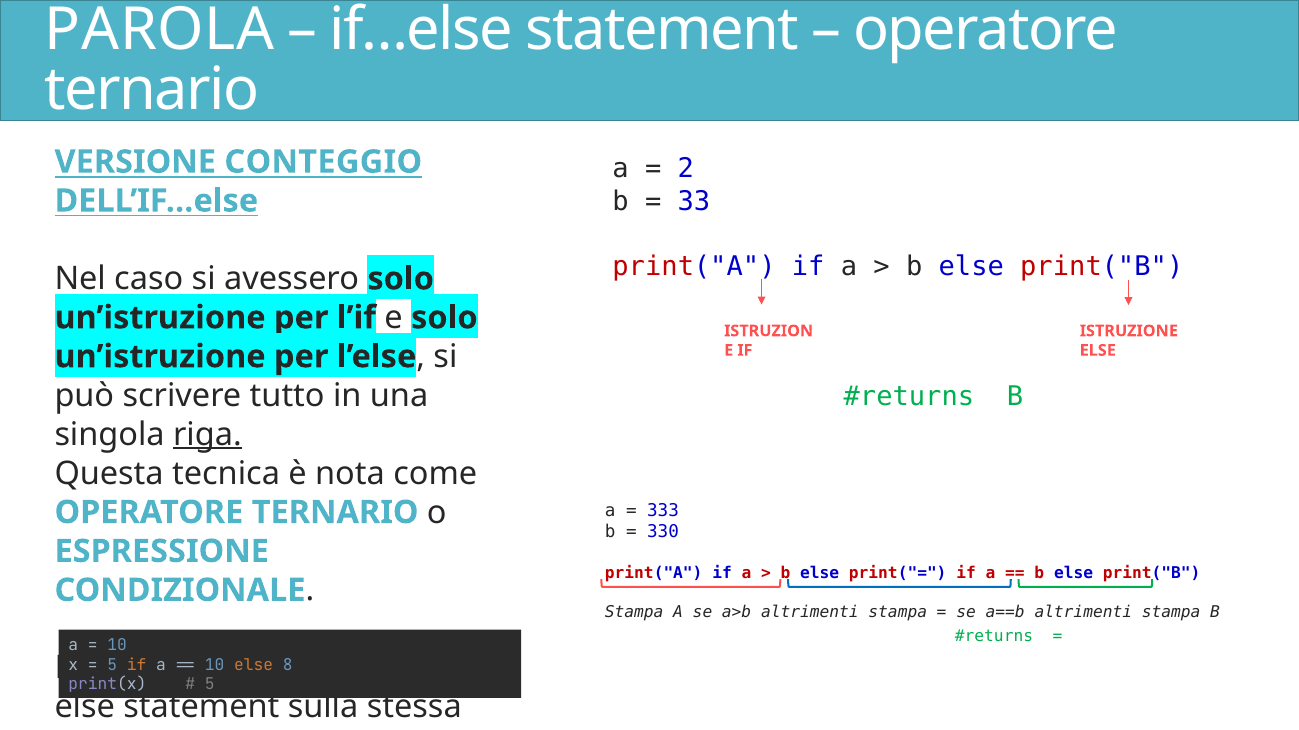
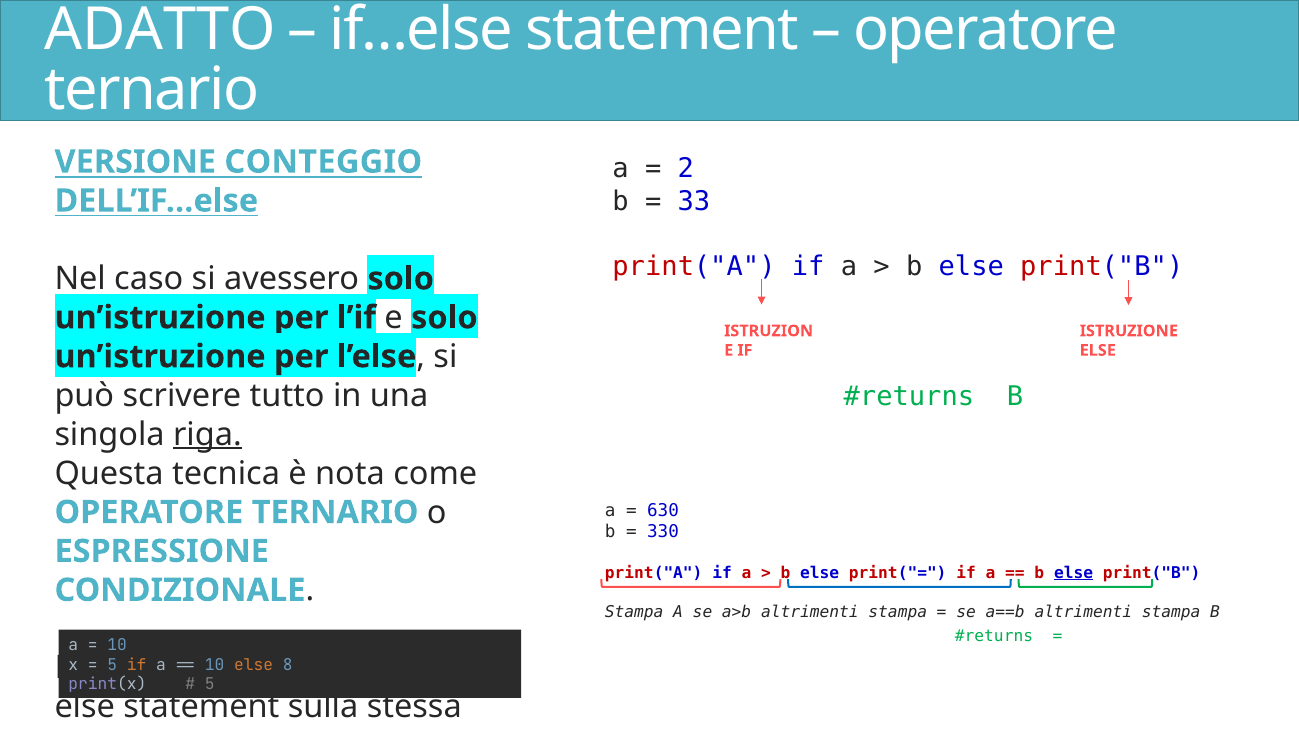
PAROLA: PAROLA -> ADATTO
333: 333 -> 630
else at (1074, 573) underline: none -> present
